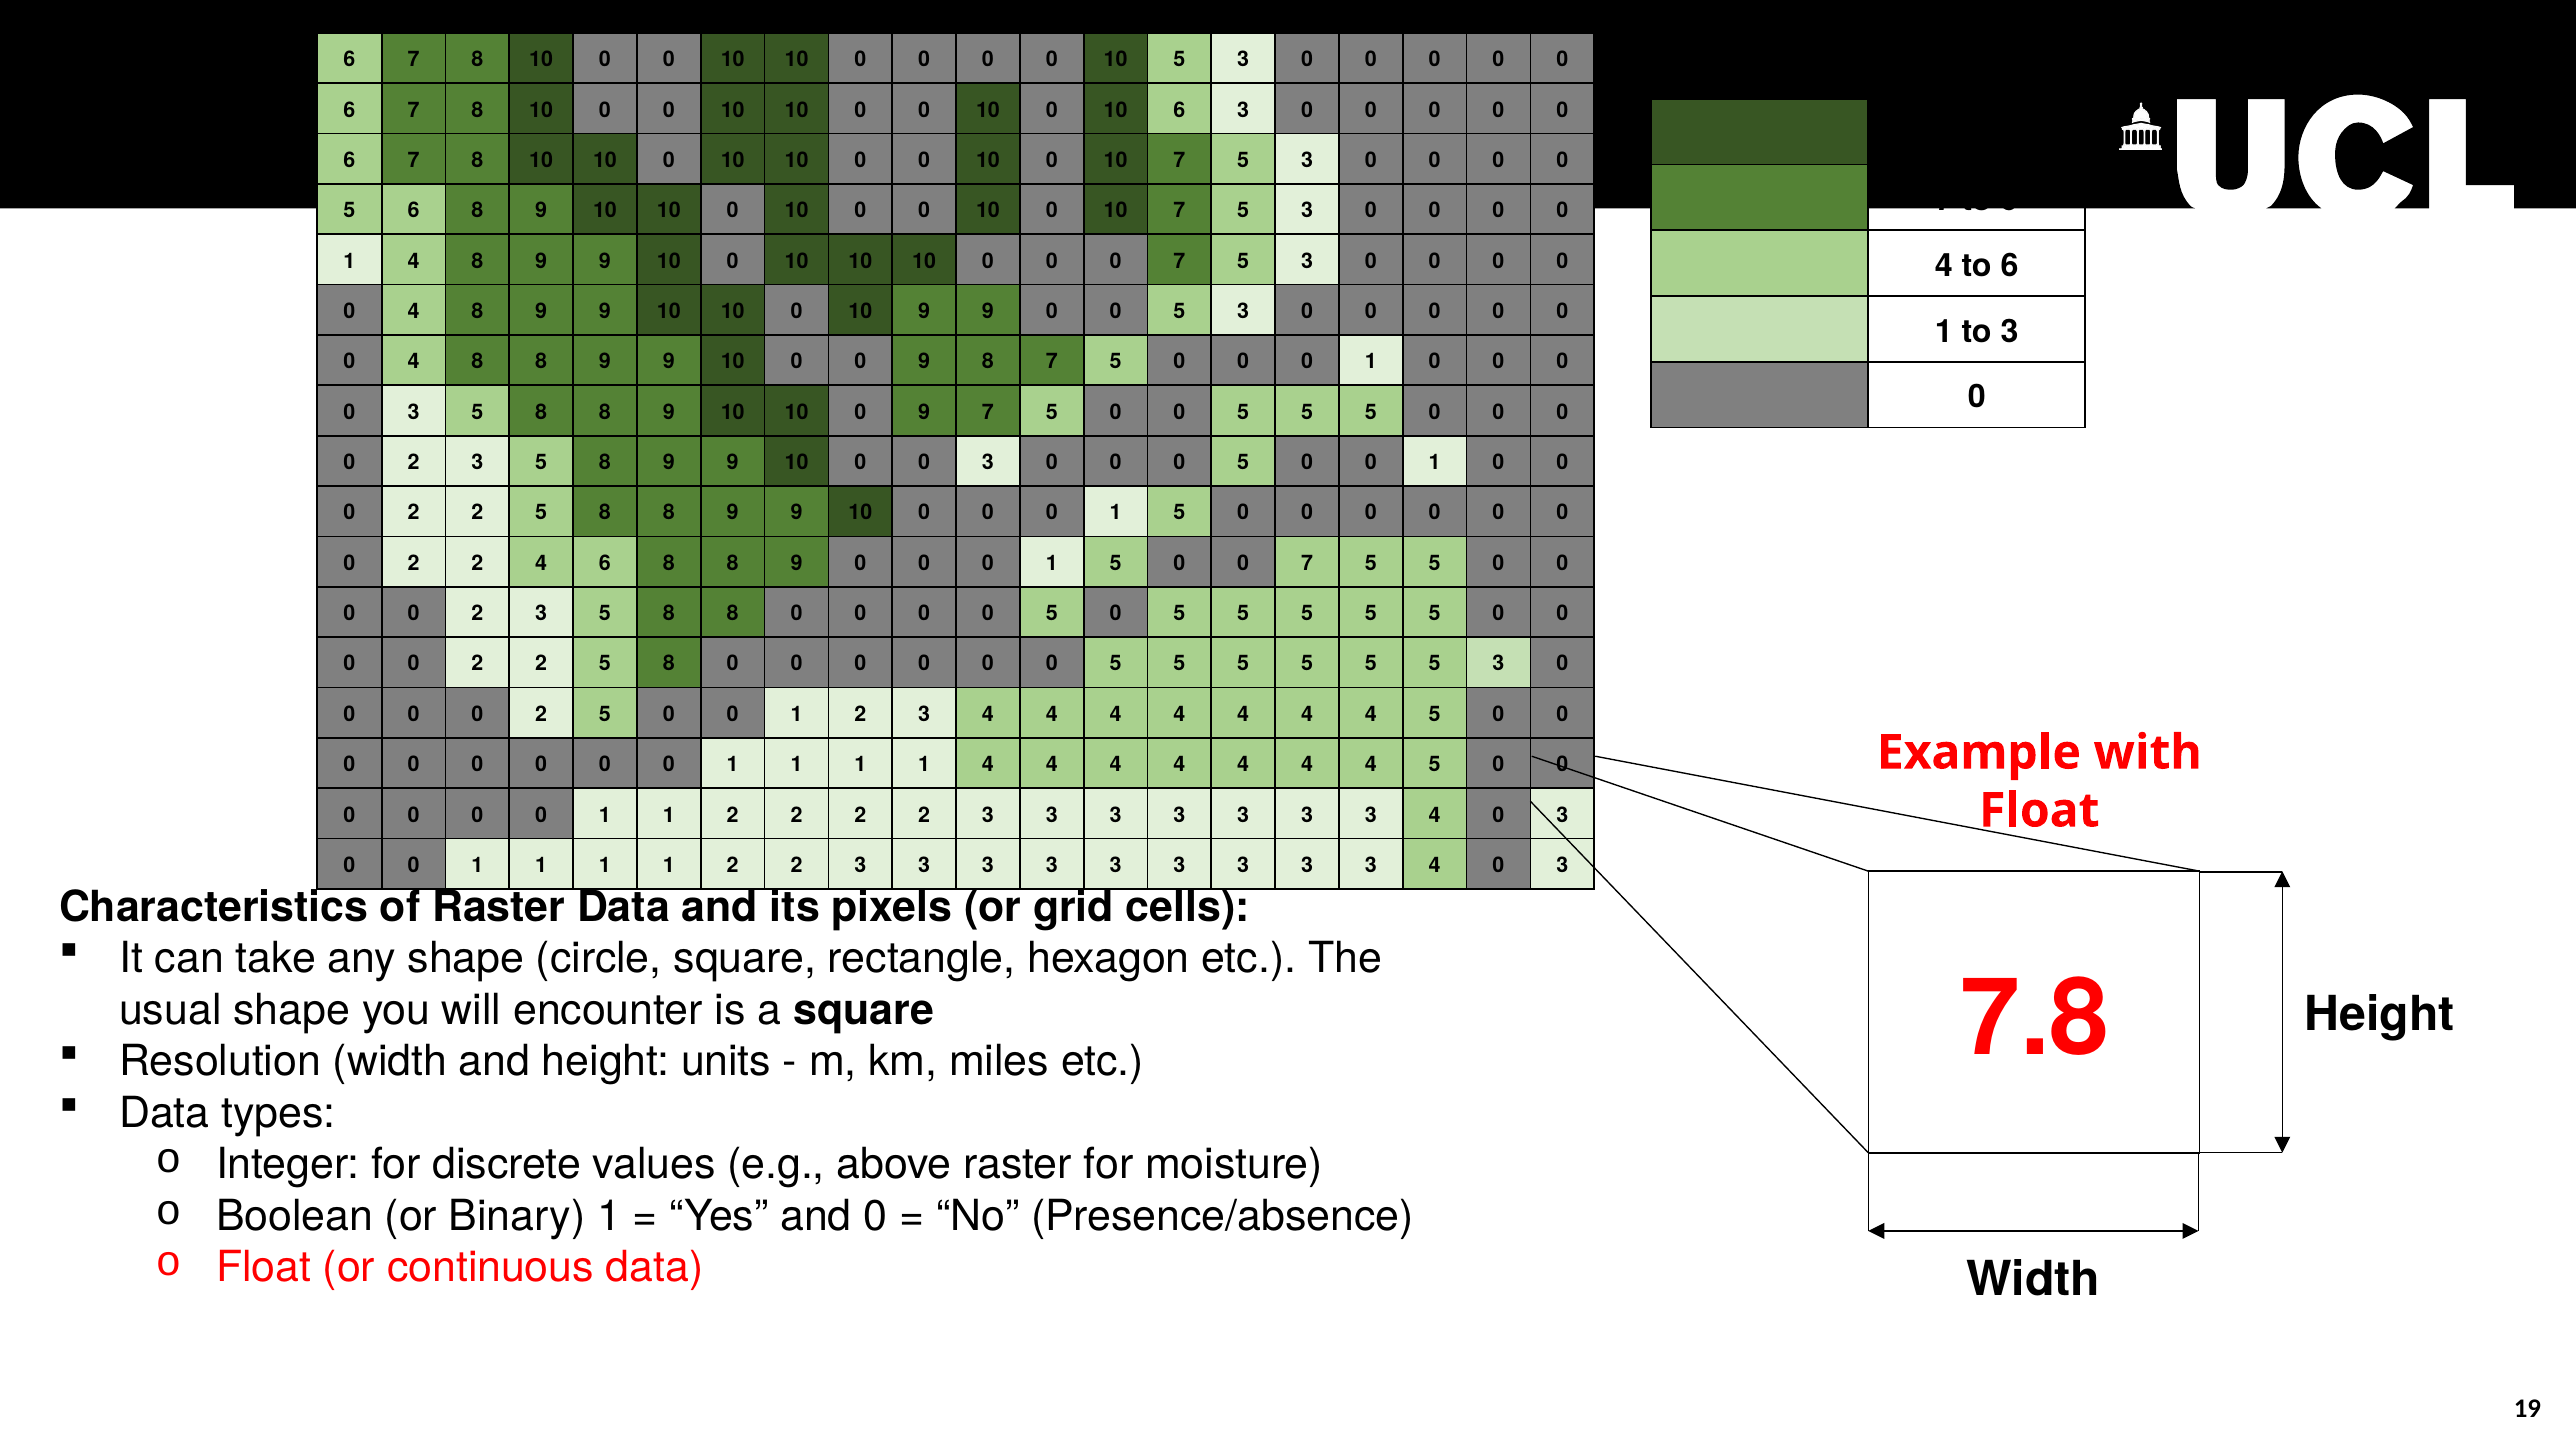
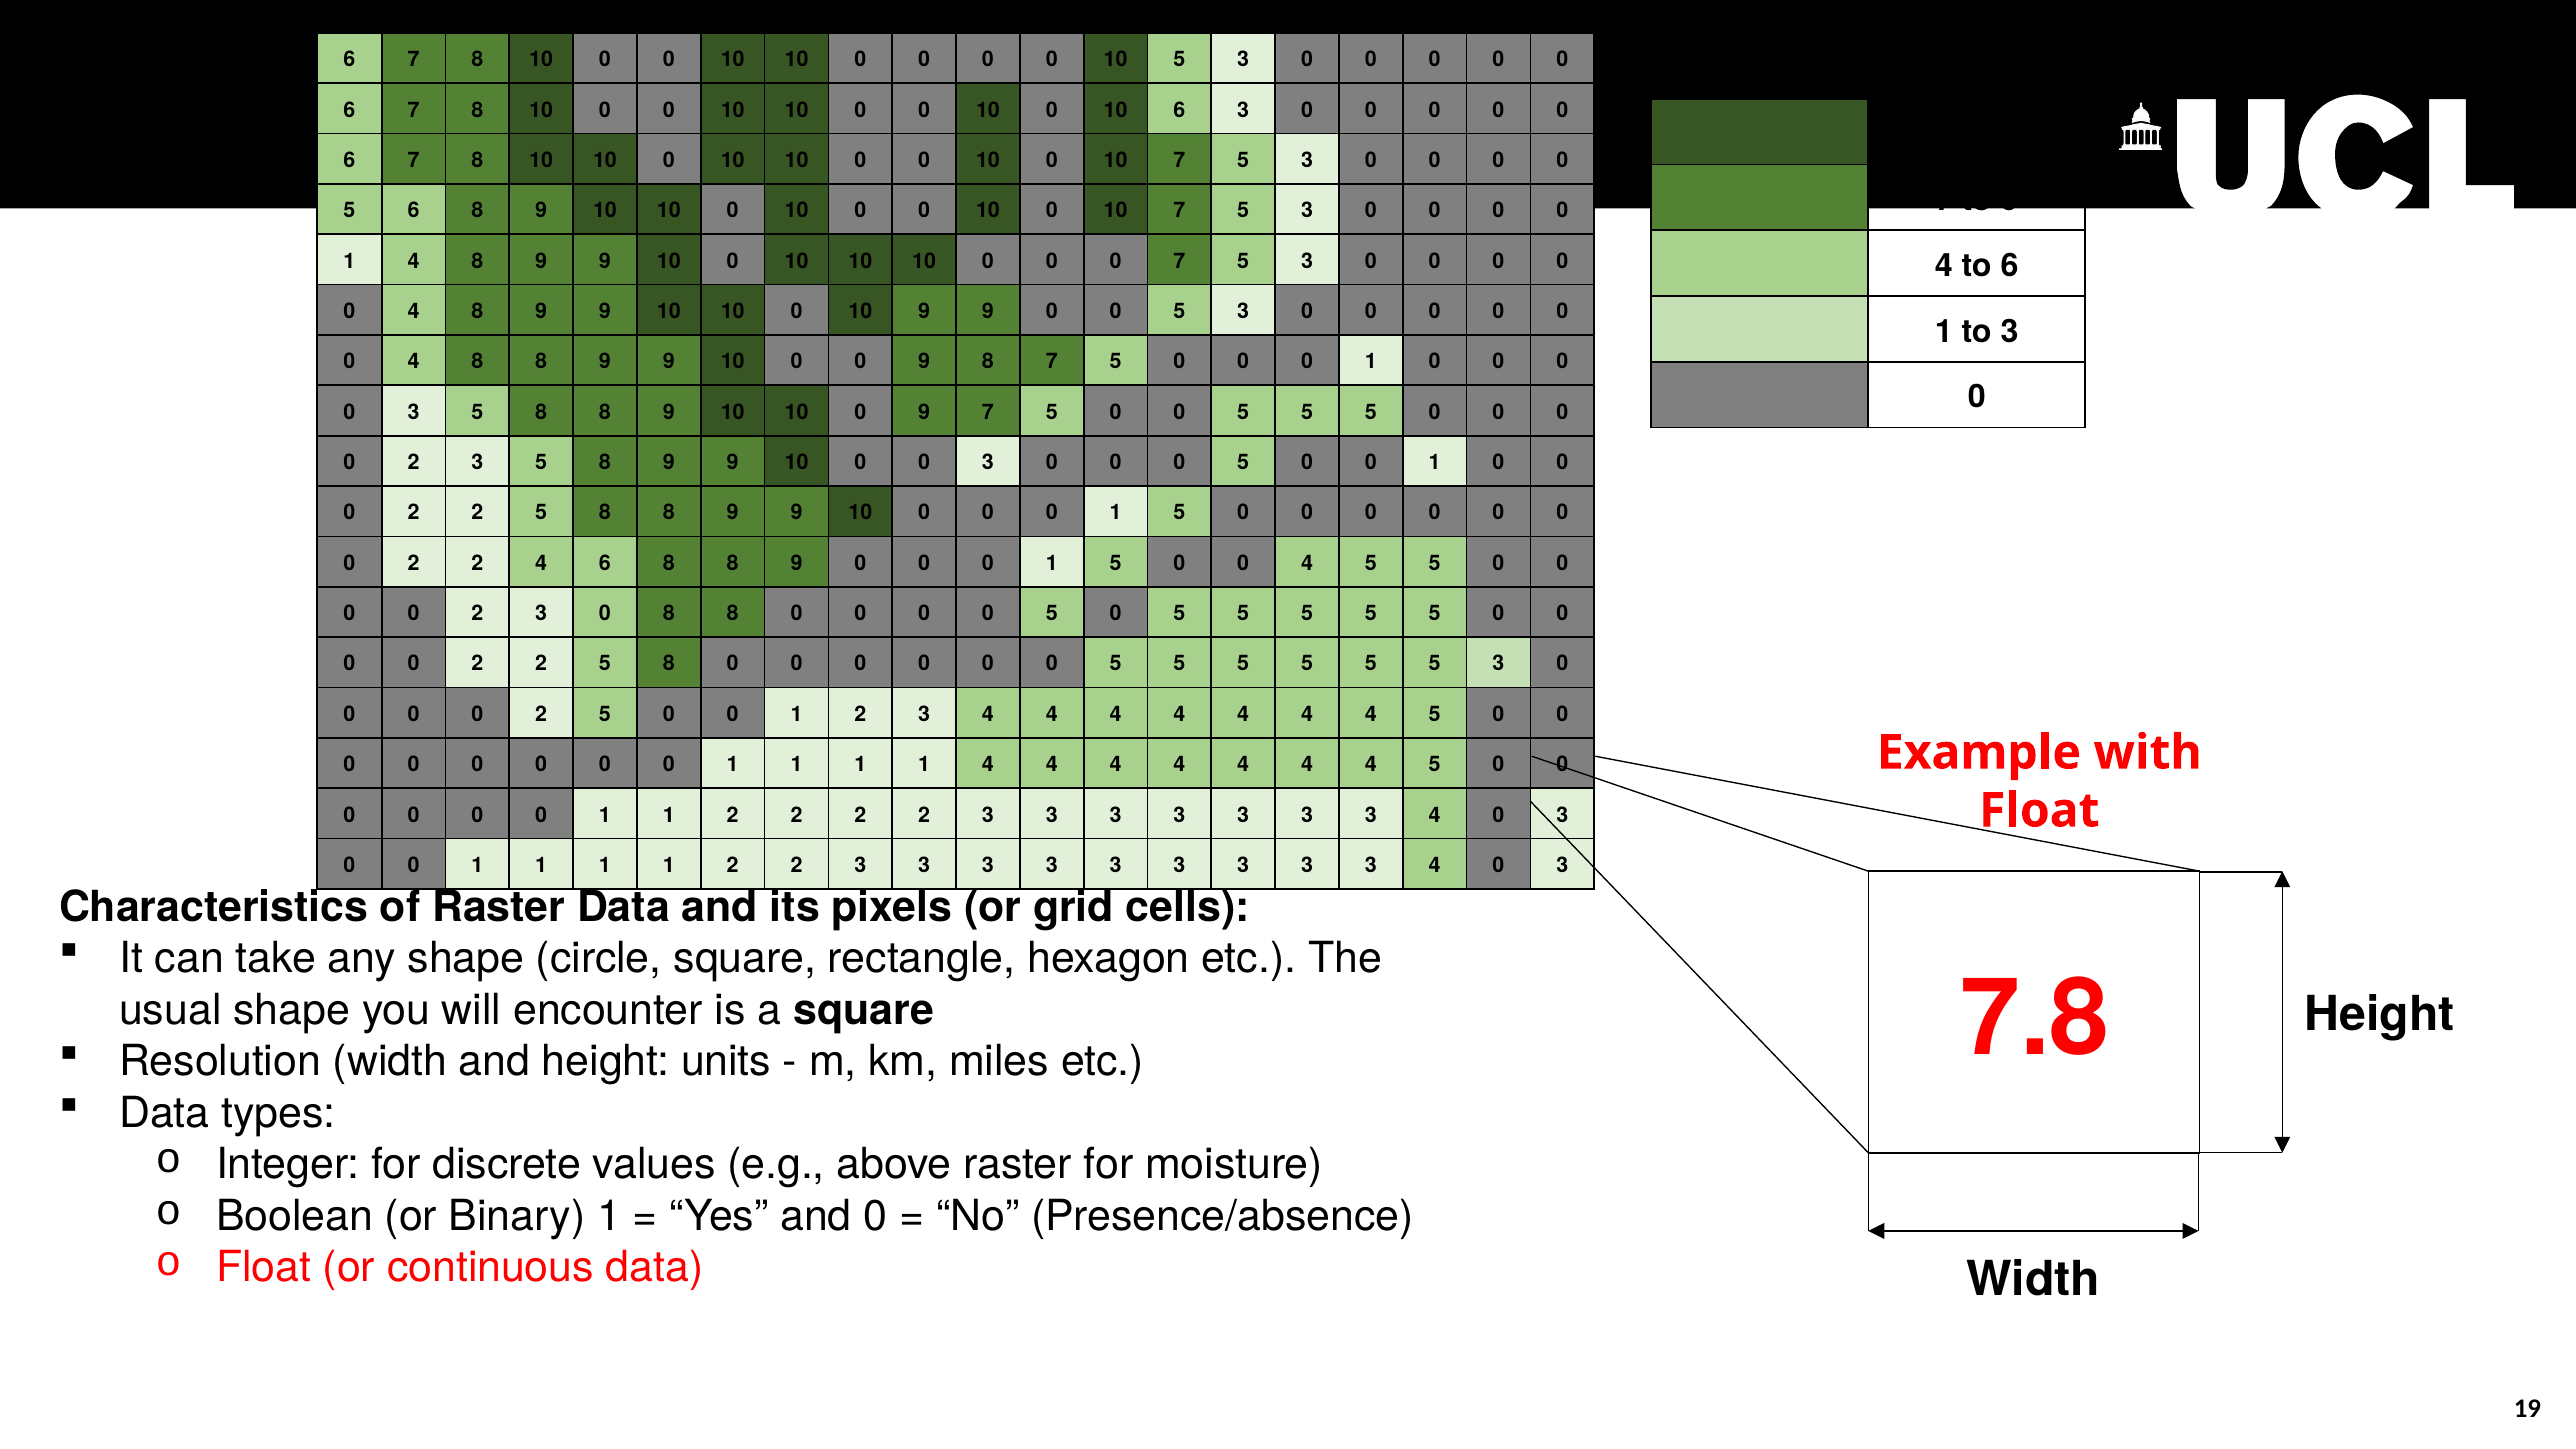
5 0 0 7: 7 -> 4
5 at (605, 614): 5 -> 0
